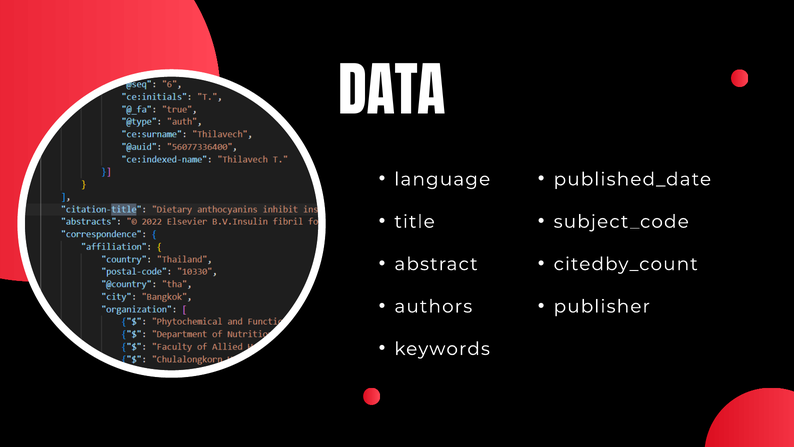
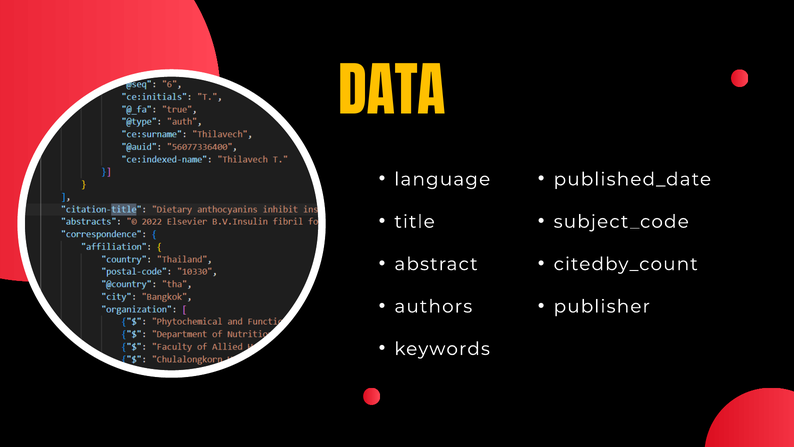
DATA colour: white -> yellow
